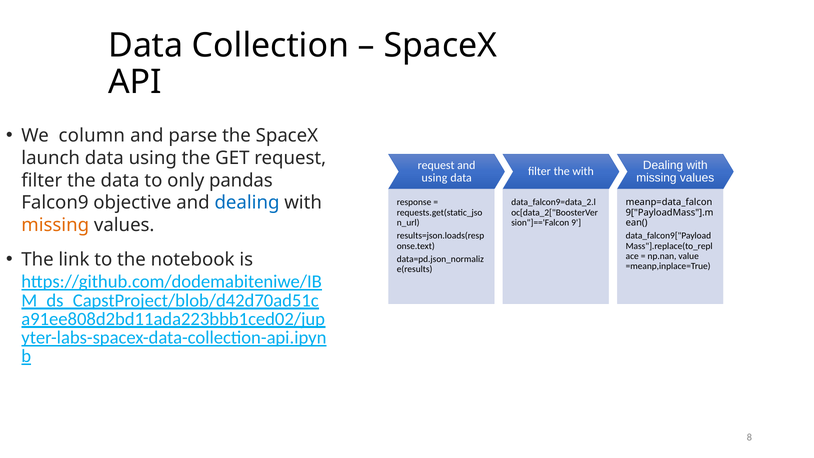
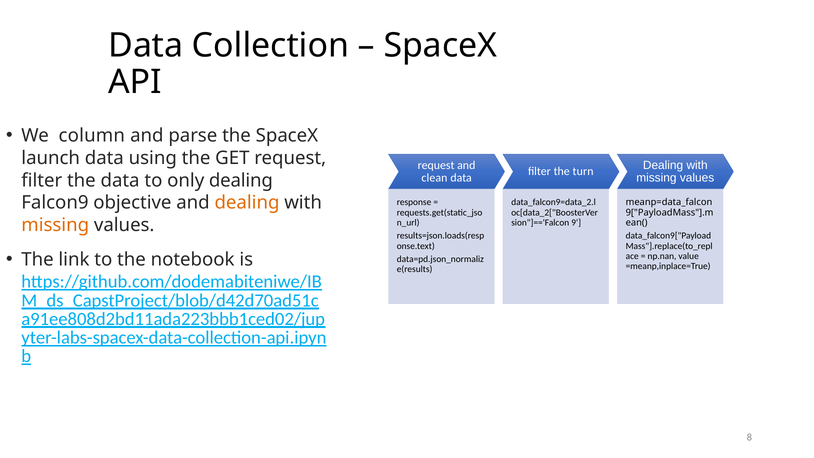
the with: with -> turn
using at (434, 178): using -> clean
only pandas: pandas -> dealing
dealing at (247, 203) colour: blue -> orange
